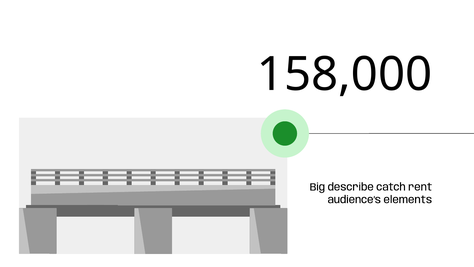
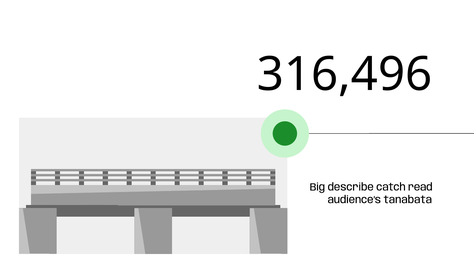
158,000: 158,000 -> 316,496
rent: rent -> read
elements: elements -> tanabata
